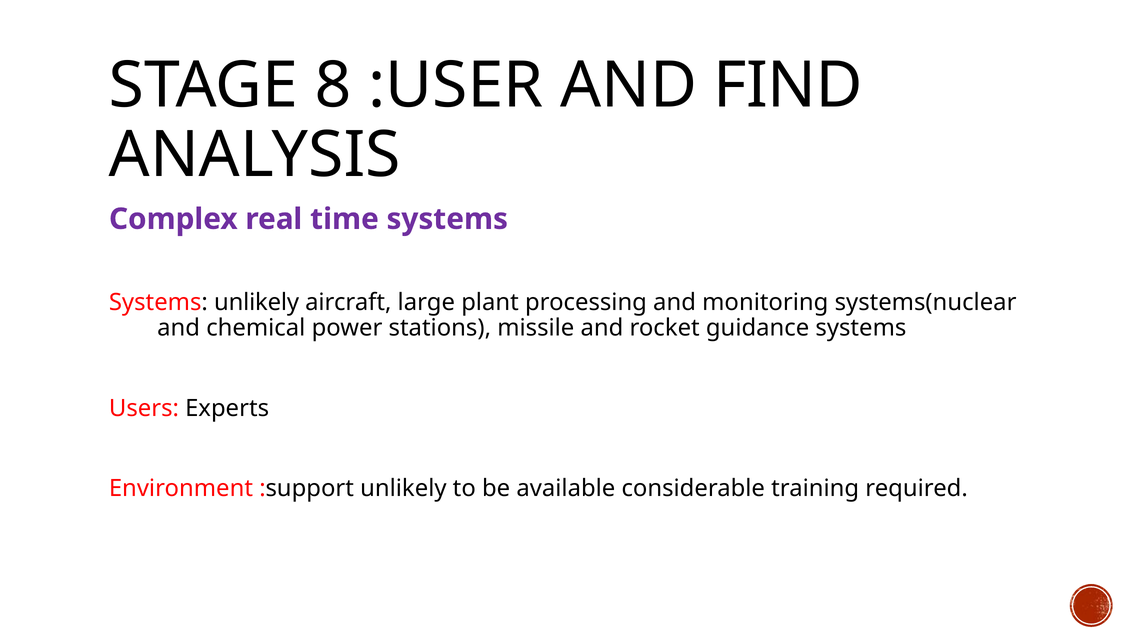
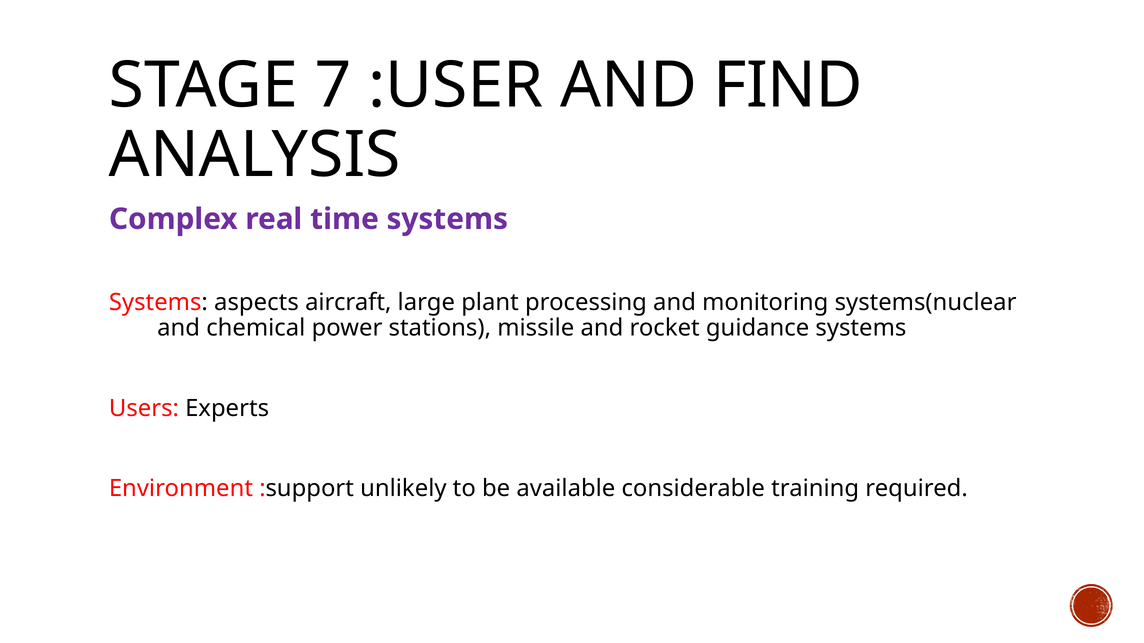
8: 8 -> 7
Systems unlikely: unlikely -> aspects
